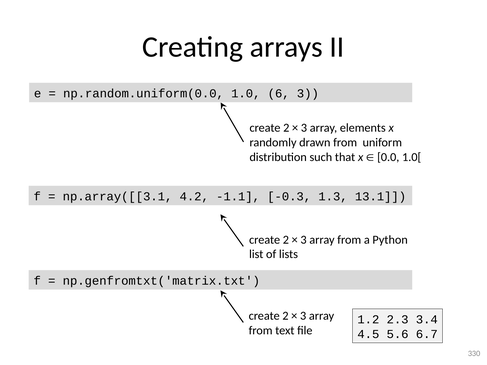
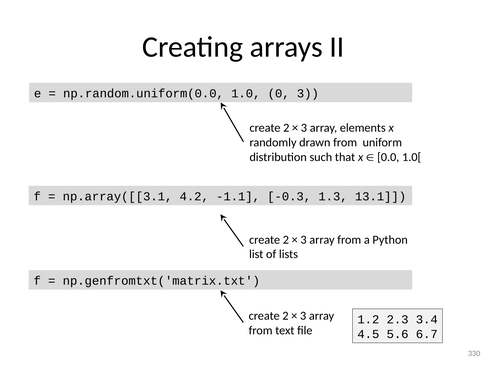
6: 6 -> 0
